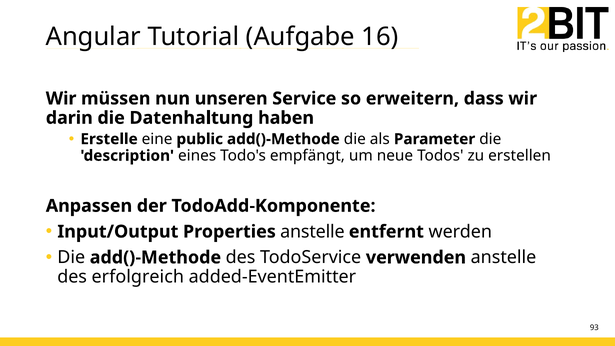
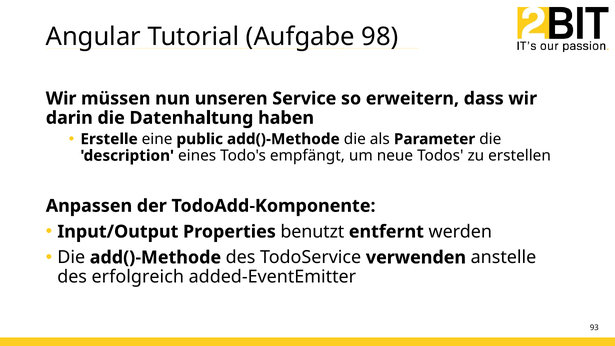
16: 16 -> 98
Properties anstelle: anstelle -> benutzt
